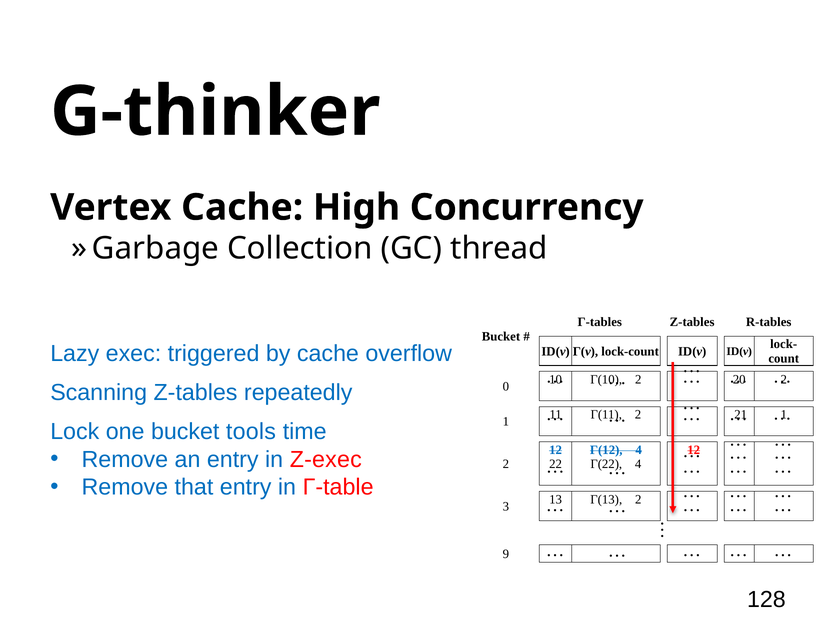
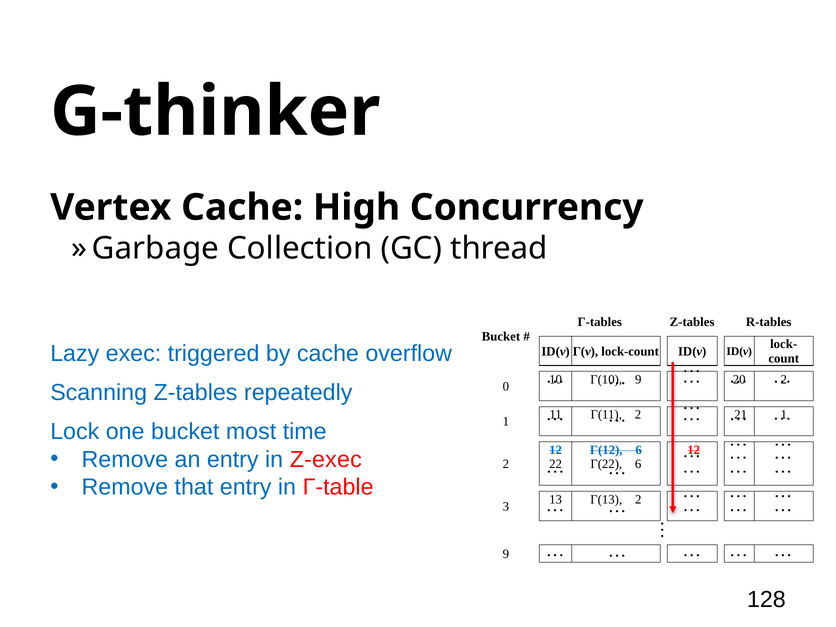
2 at (638, 379): 2 -> 9
tools: tools -> most
Γ(12 4: 4 -> 6
4 at (638, 464): 4 -> 6
